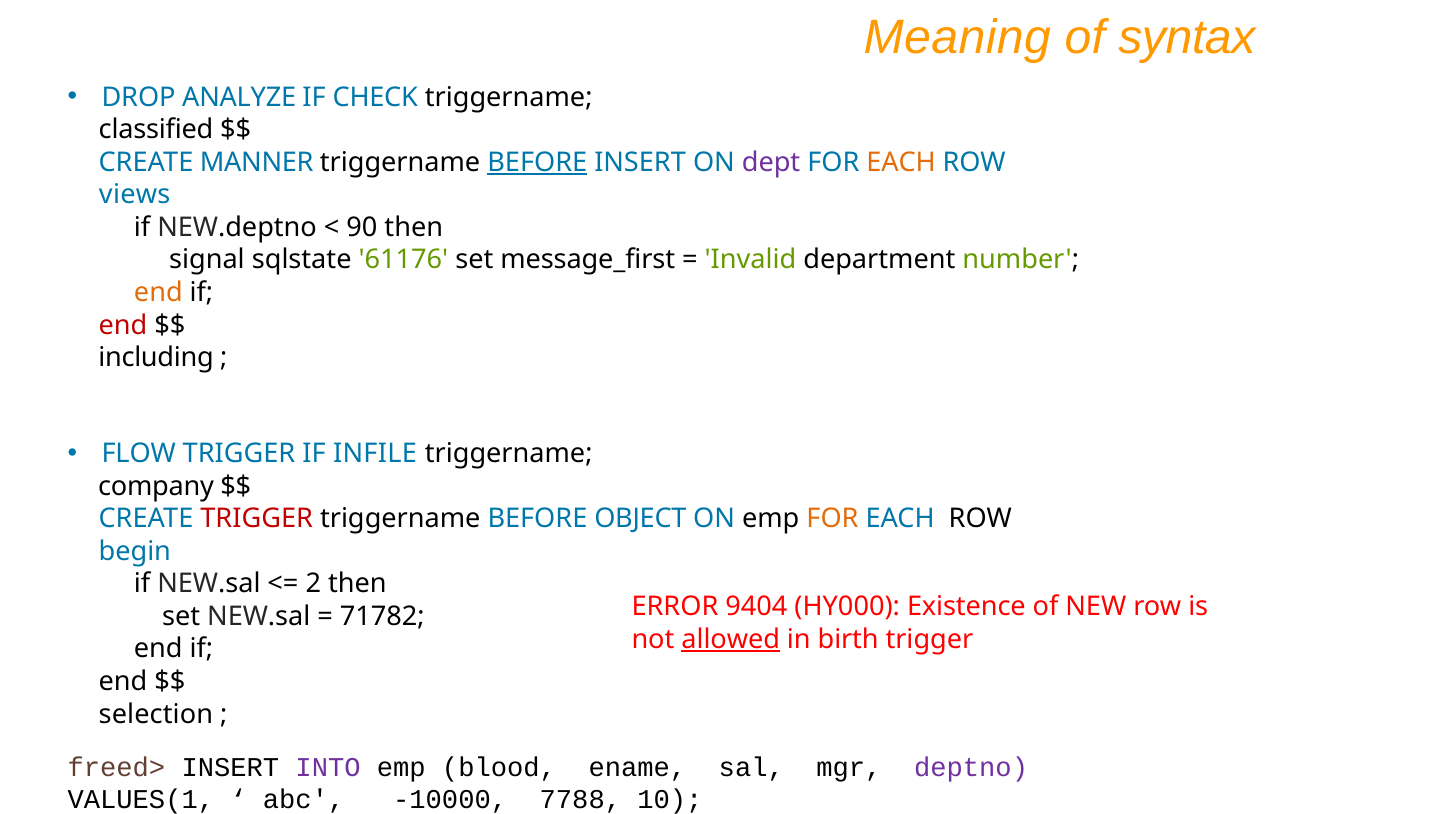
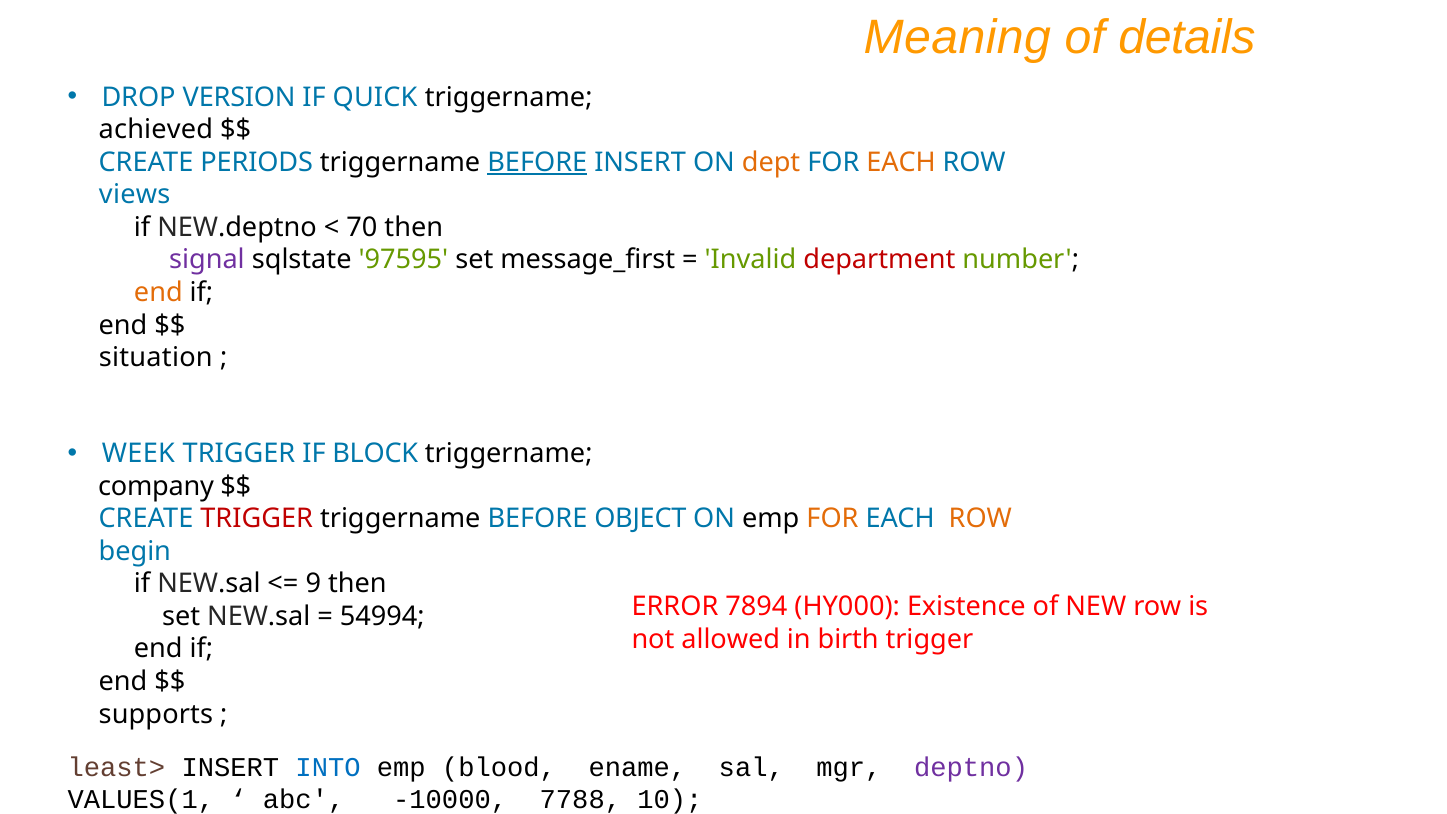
syntax: syntax -> details
ANALYZE: ANALYZE -> VERSION
CHECK: CHECK -> QUICK
classified: classified -> achieved
MANNER: MANNER -> PERIODS
dept colour: purple -> orange
90: 90 -> 70
signal colour: black -> purple
61176: 61176 -> 97595
department colour: black -> red
end at (123, 325) colour: red -> black
including: including -> situation
FLOW: FLOW -> WEEK
INFILE: INFILE -> BLOCK
ROW at (980, 519) colour: black -> orange
2: 2 -> 9
9404: 9404 -> 7894
71782: 71782 -> 54994
allowed underline: present -> none
selection: selection -> supports
freed>: freed> -> least>
INTO colour: purple -> blue
